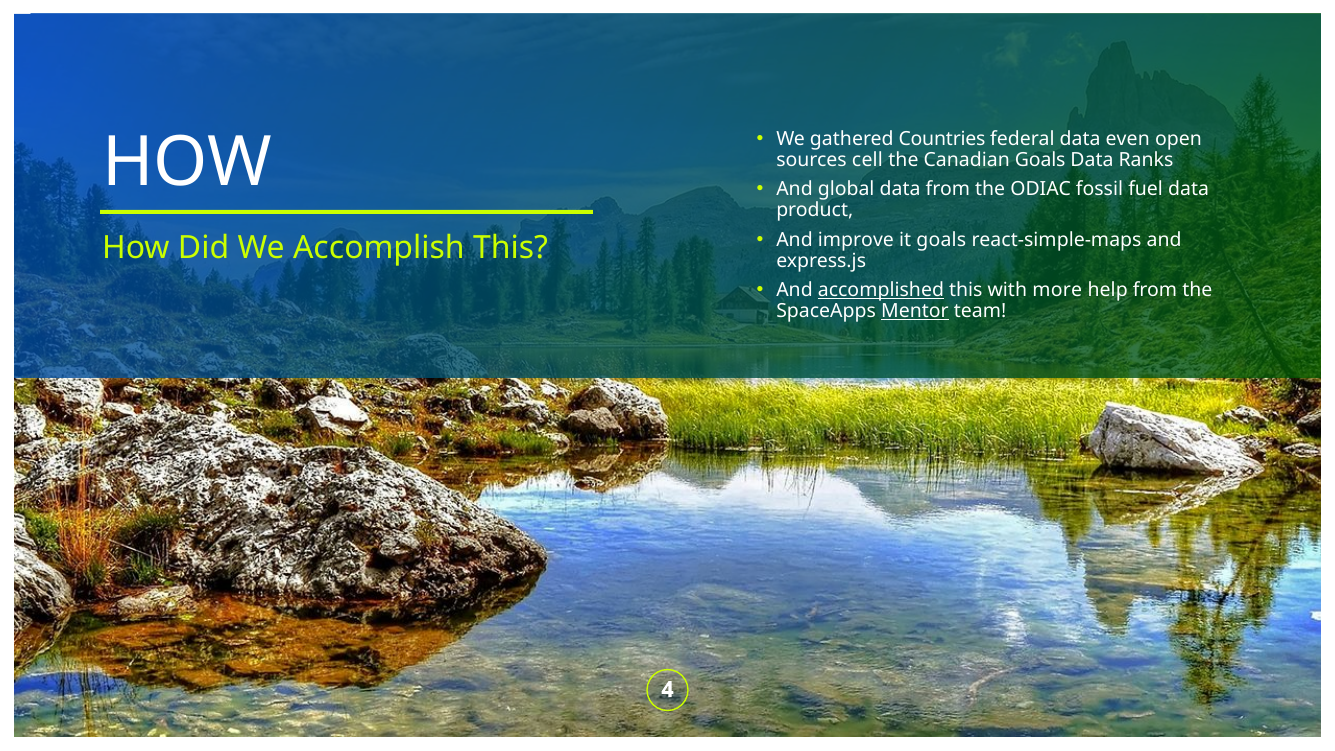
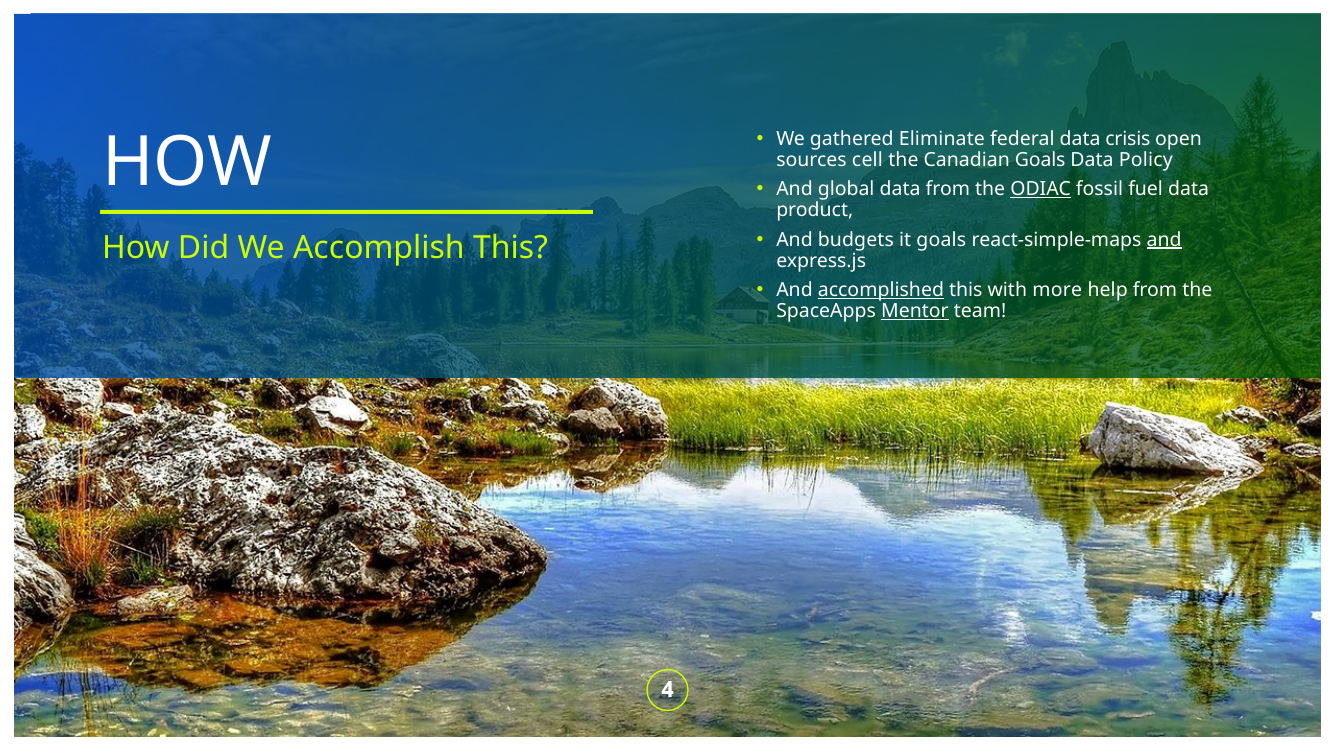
Countries: Countries -> Eliminate
even: even -> crisis
Ranks: Ranks -> Policy
ODIAC underline: none -> present
improve: improve -> budgets
and at (1164, 240) underline: none -> present
